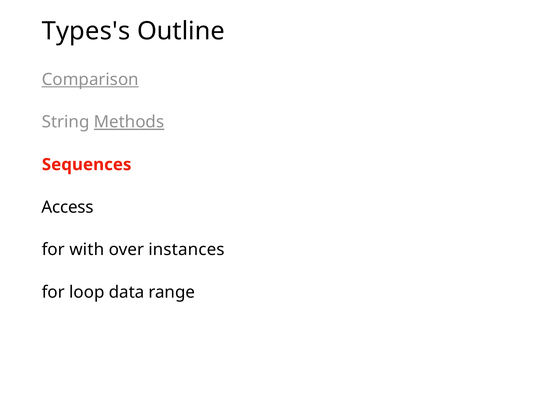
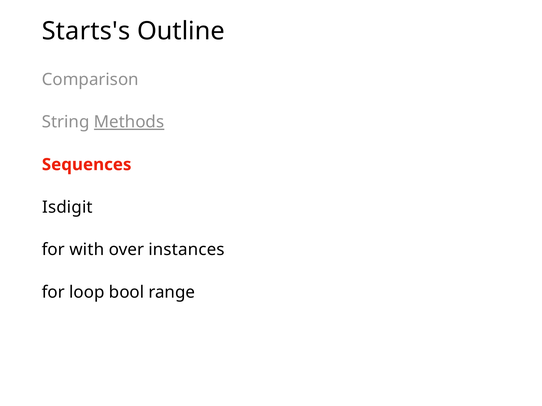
Types's: Types's -> Starts's
Comparison underline: present -> none
Access: Access -> Isdigit
data: data -> bool
